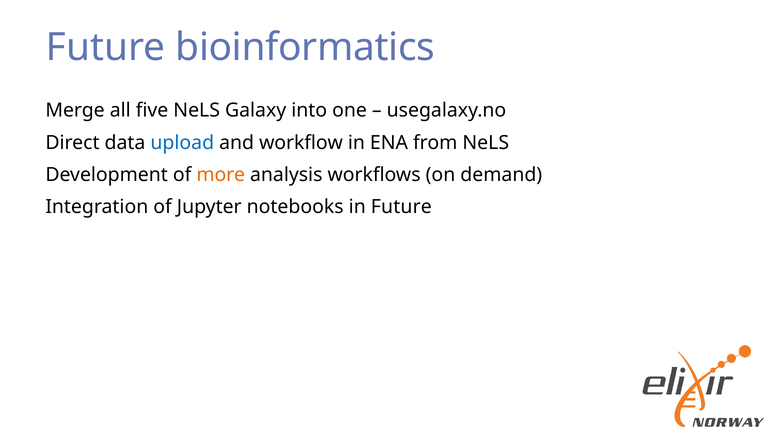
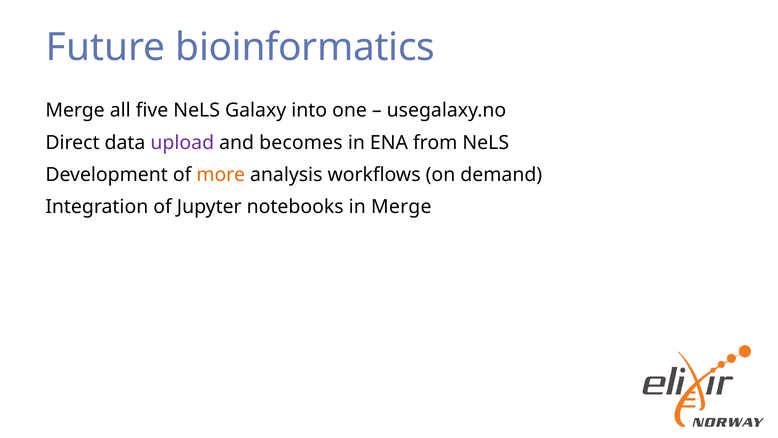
upload colour: blue -> purple
workflow: workflow -> becomes
in Future: Future -> Merge
